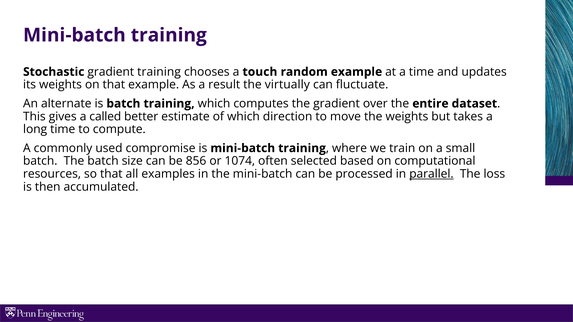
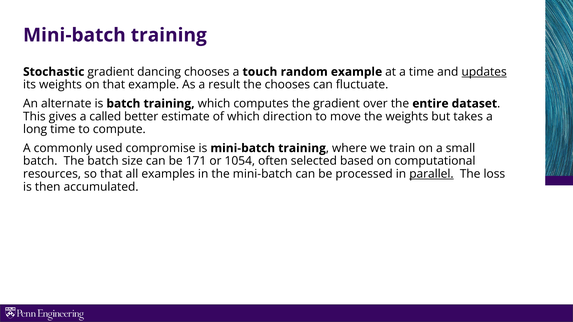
gradient training: training -> dancing
updates underline: none -> present
the virtually: virtually -> chooses
856: 856 -> 171
1074: 1074 -> 1054
